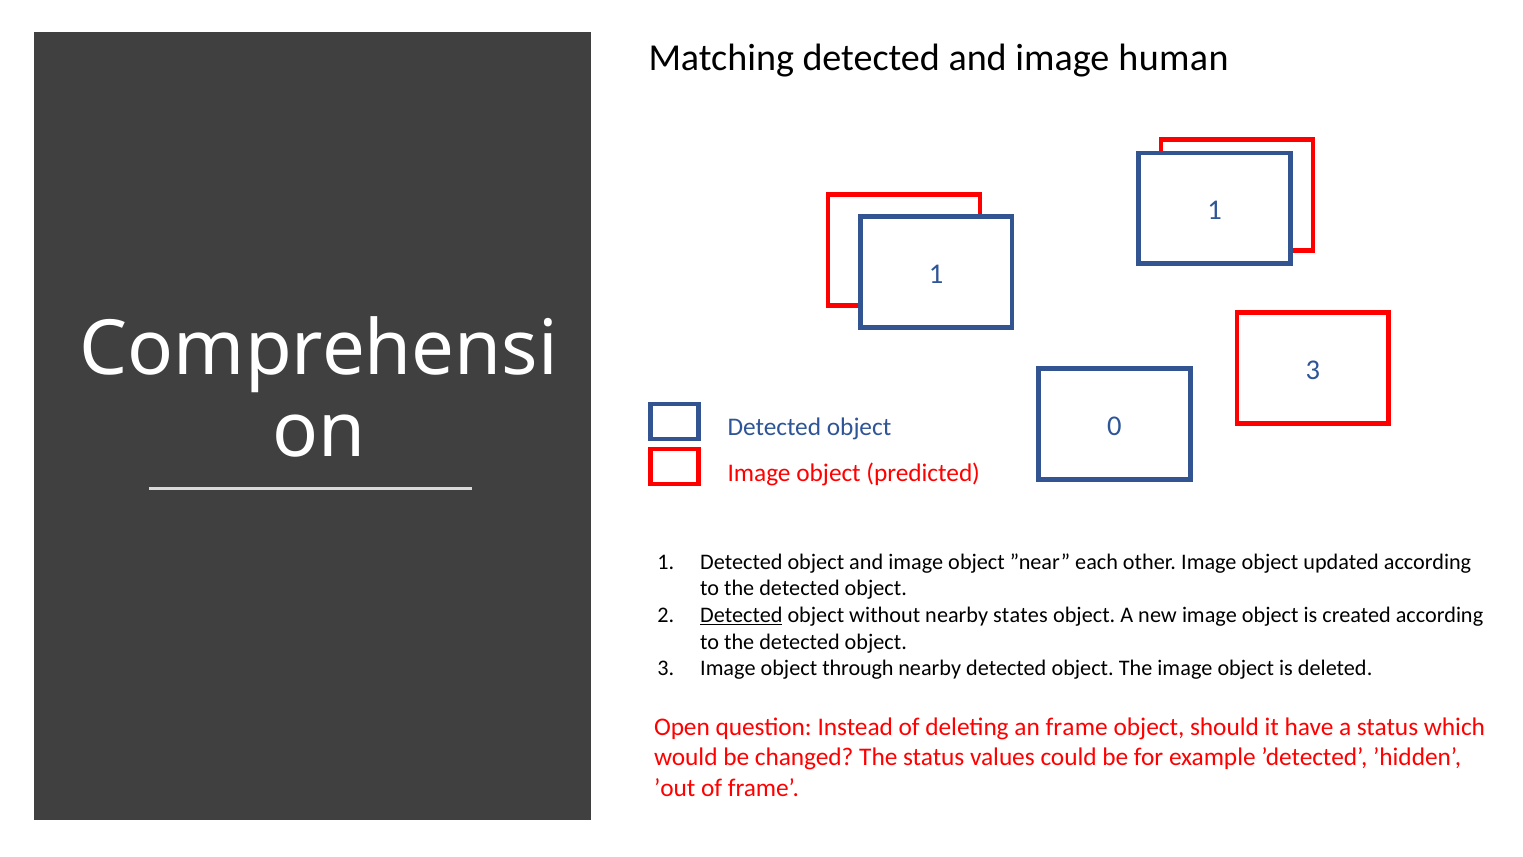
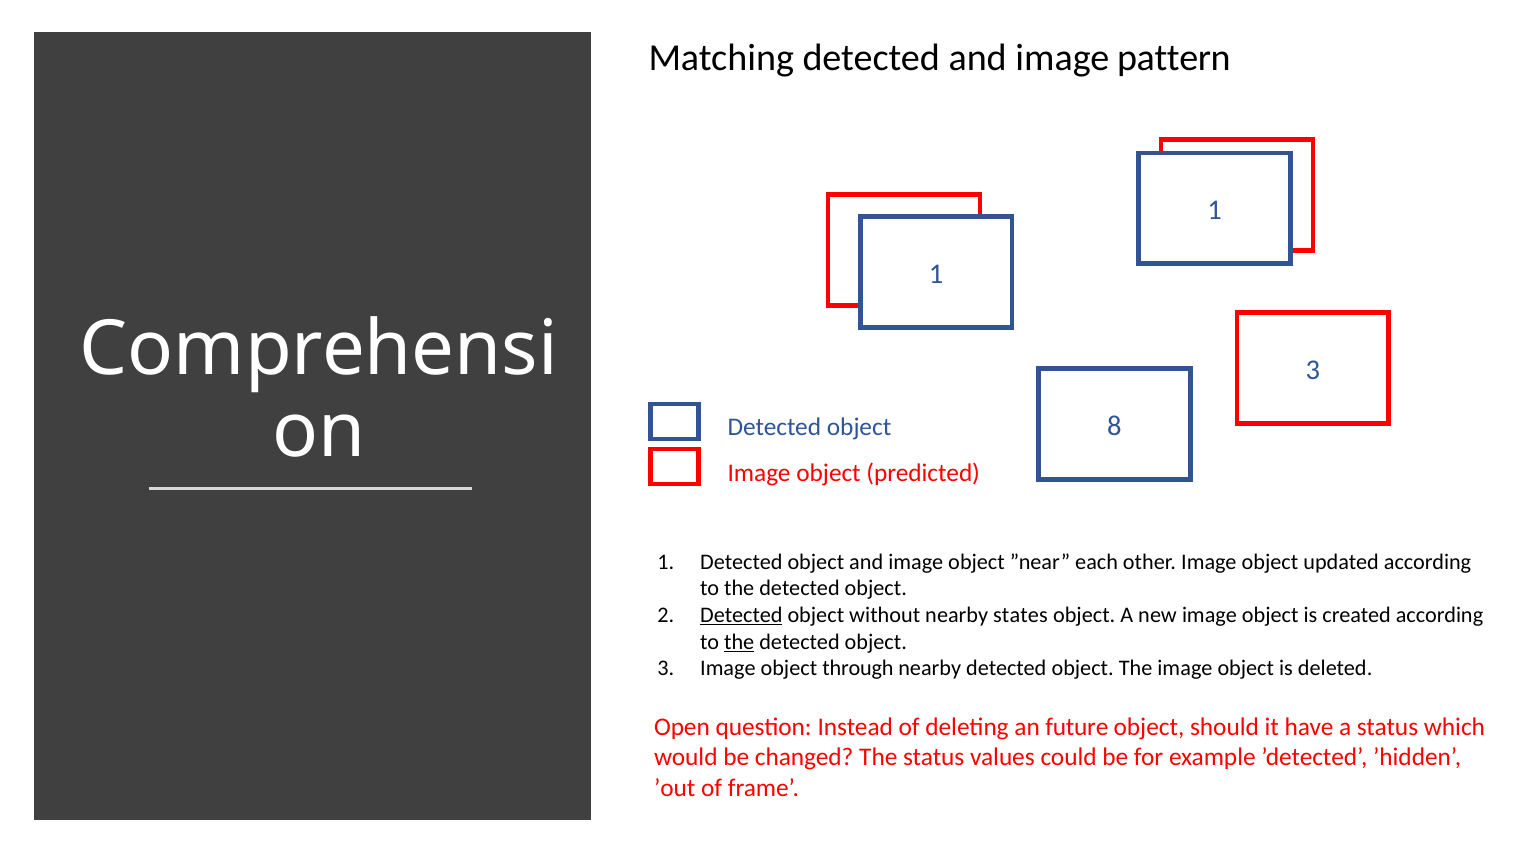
human: human -> pattern
0: 0 -> 8
the at (739, 642) underline: none -> present
an frame: frame -> future
